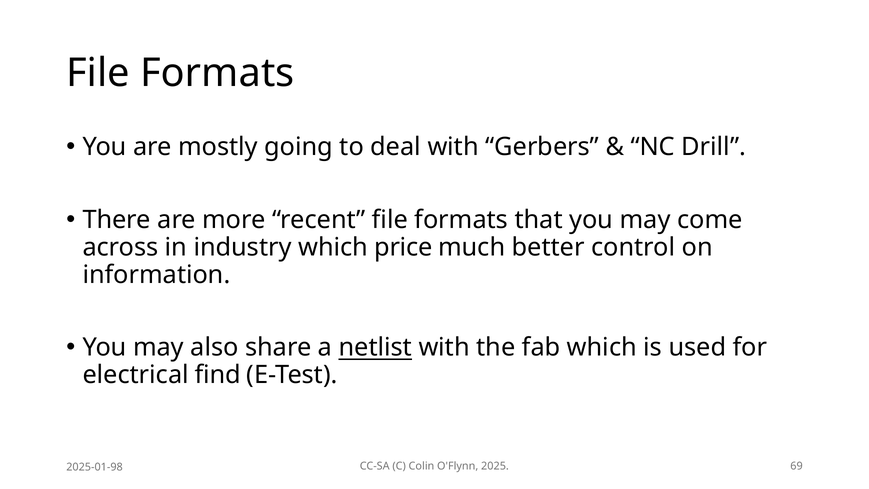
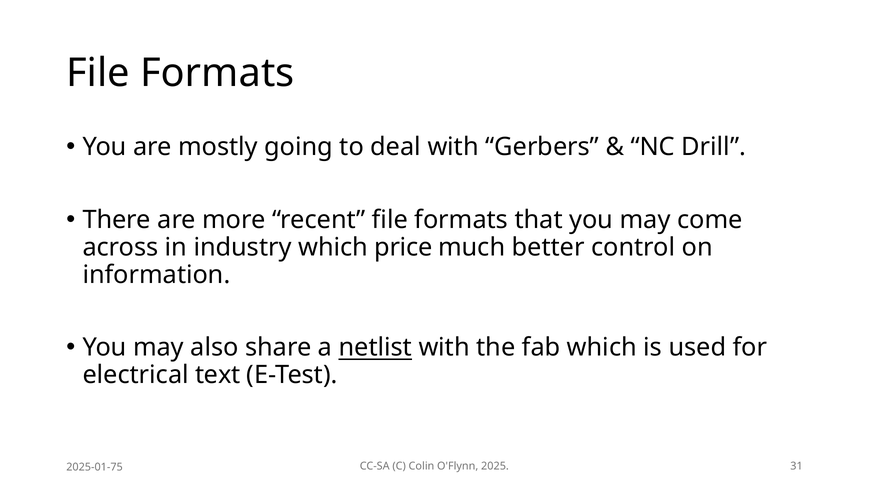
find: find -> text
69: 69 -> 31
2025-01-98: 2025-01-98 -> 2025-01-75
